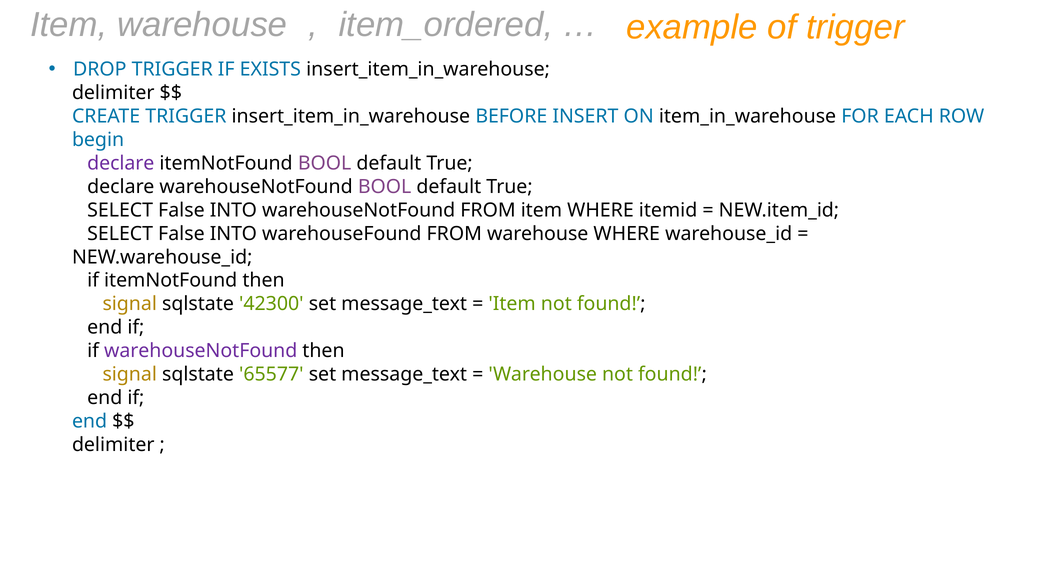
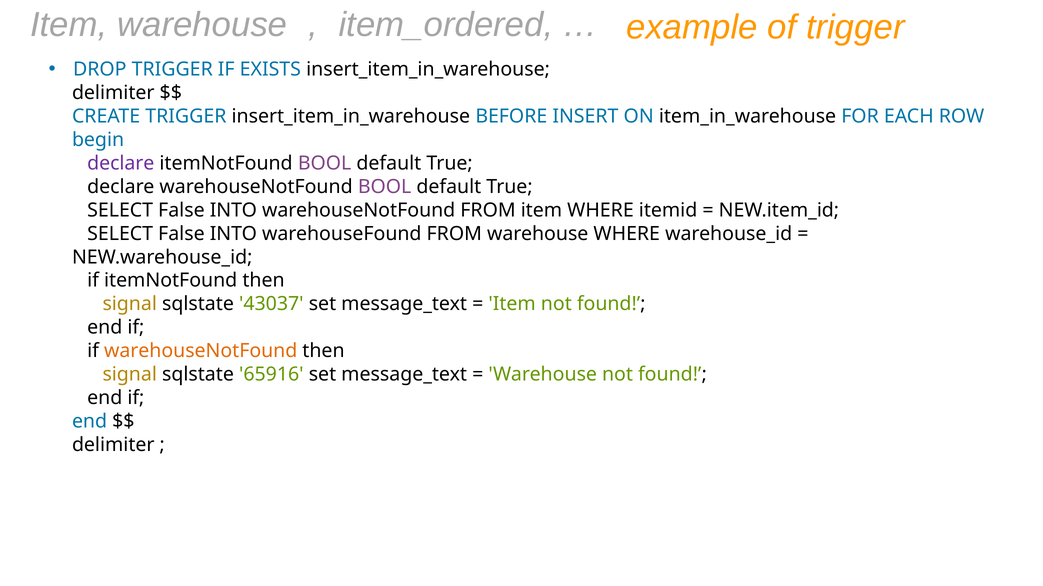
42300: 42300 -> 43037
warehouseNotFound at (201, 351) colour: purple -> orange
65577: 65577 -> 65916
